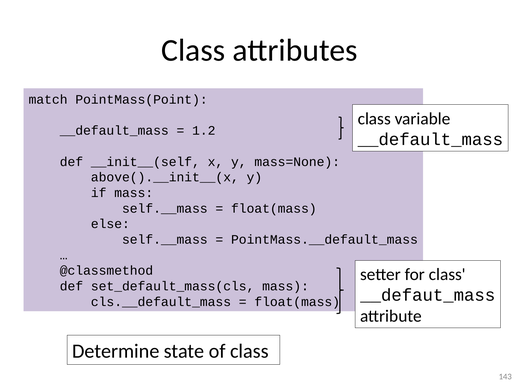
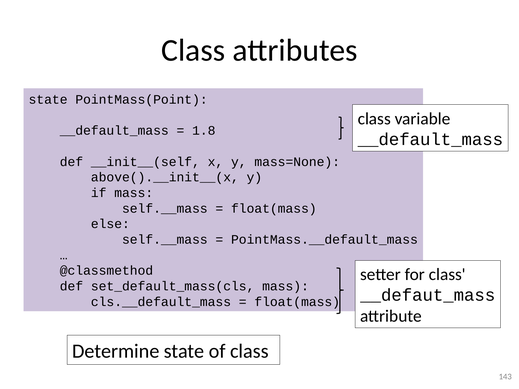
match at (48, 100): match -> state
1.2: 1.2 -> 1.8
